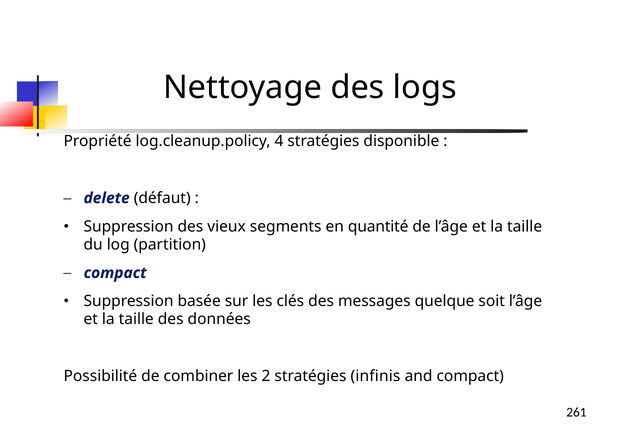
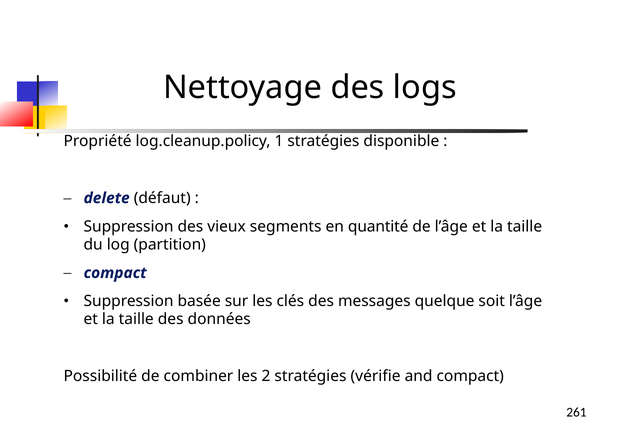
4: 4 -> 1
infinis: infinis -> vérifie
